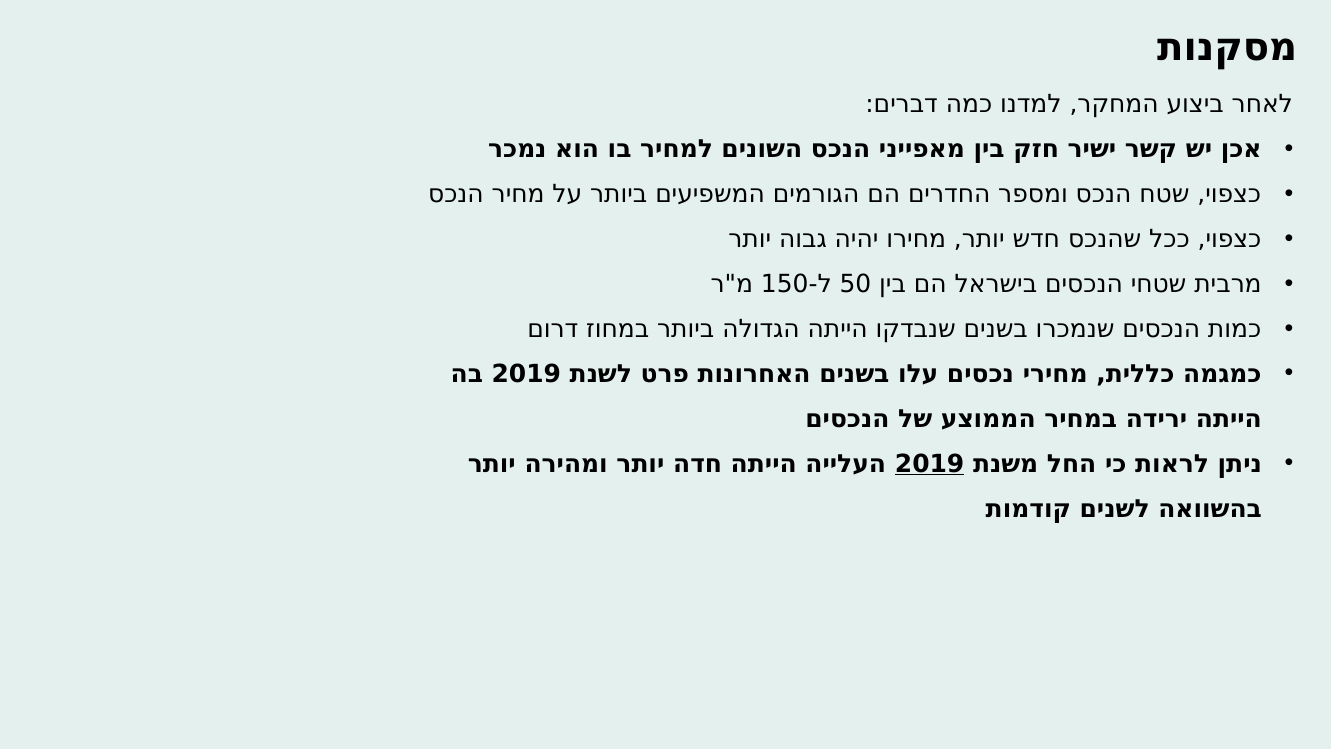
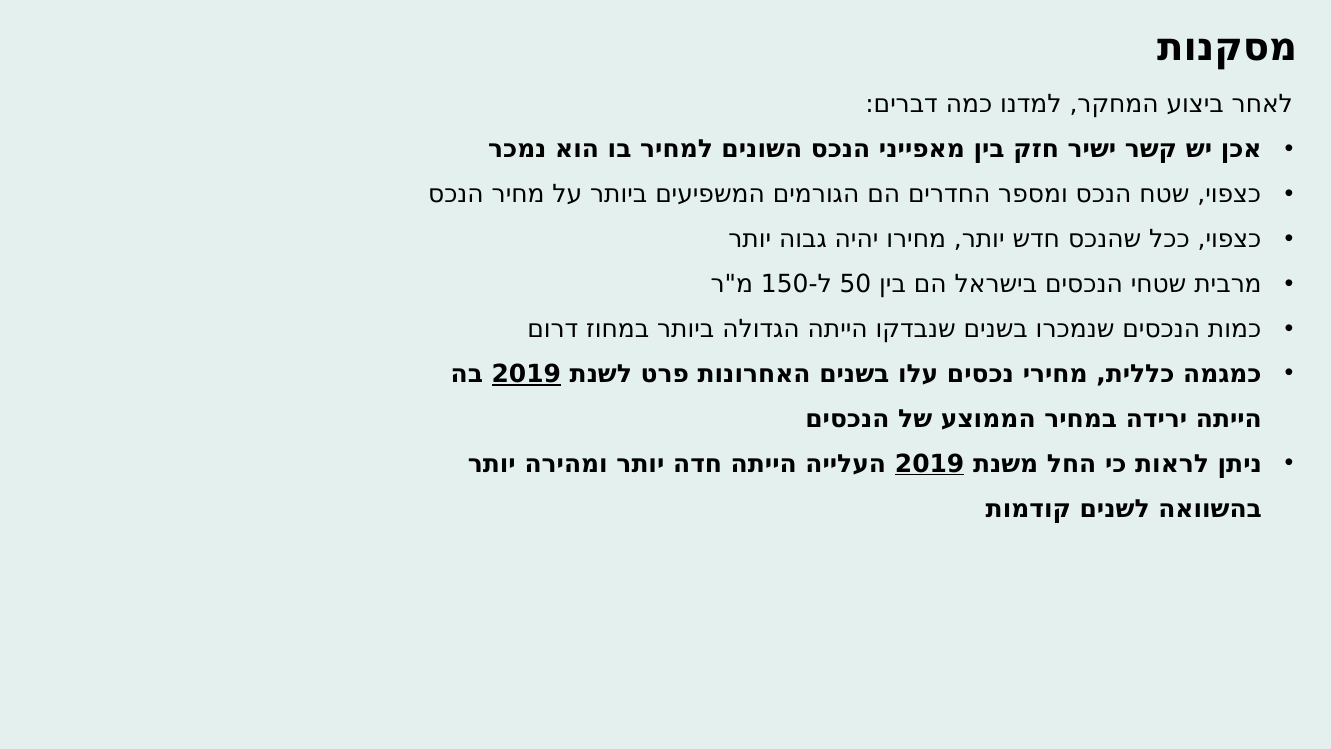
2019 at (526, 374) underline: none -> present
